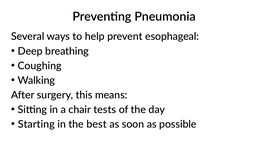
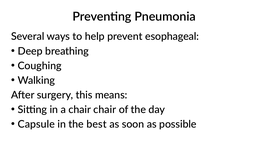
chair tests: tests -> chair
Starting: Starting -> Capsule
